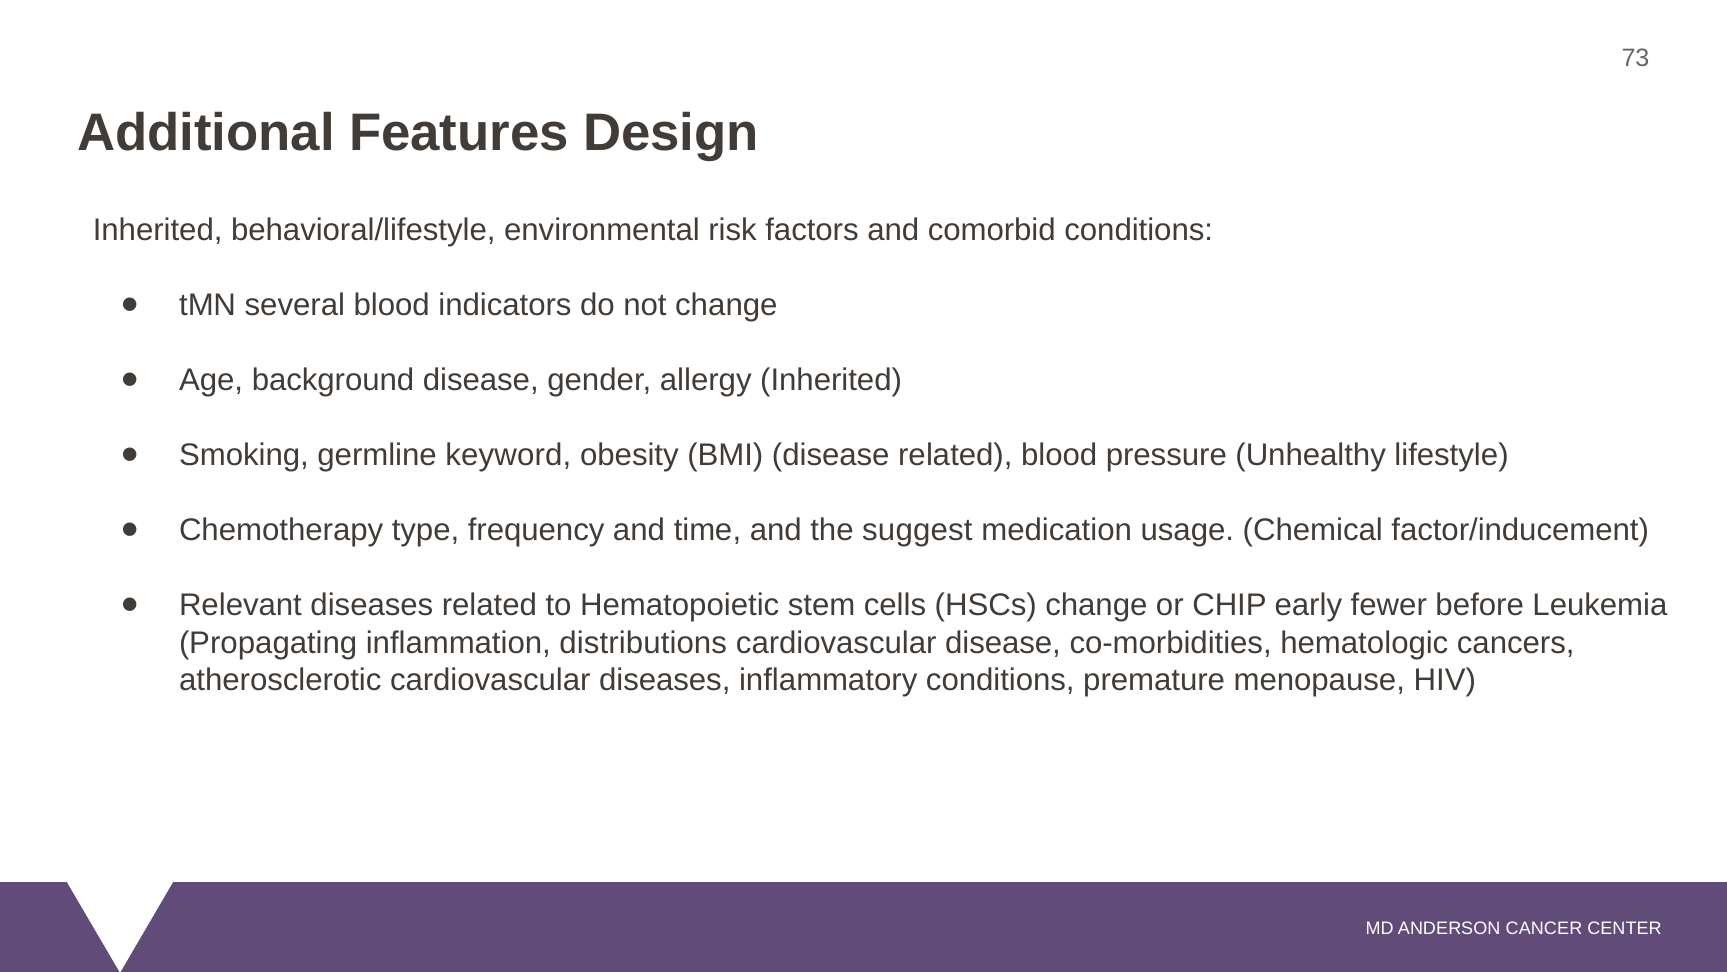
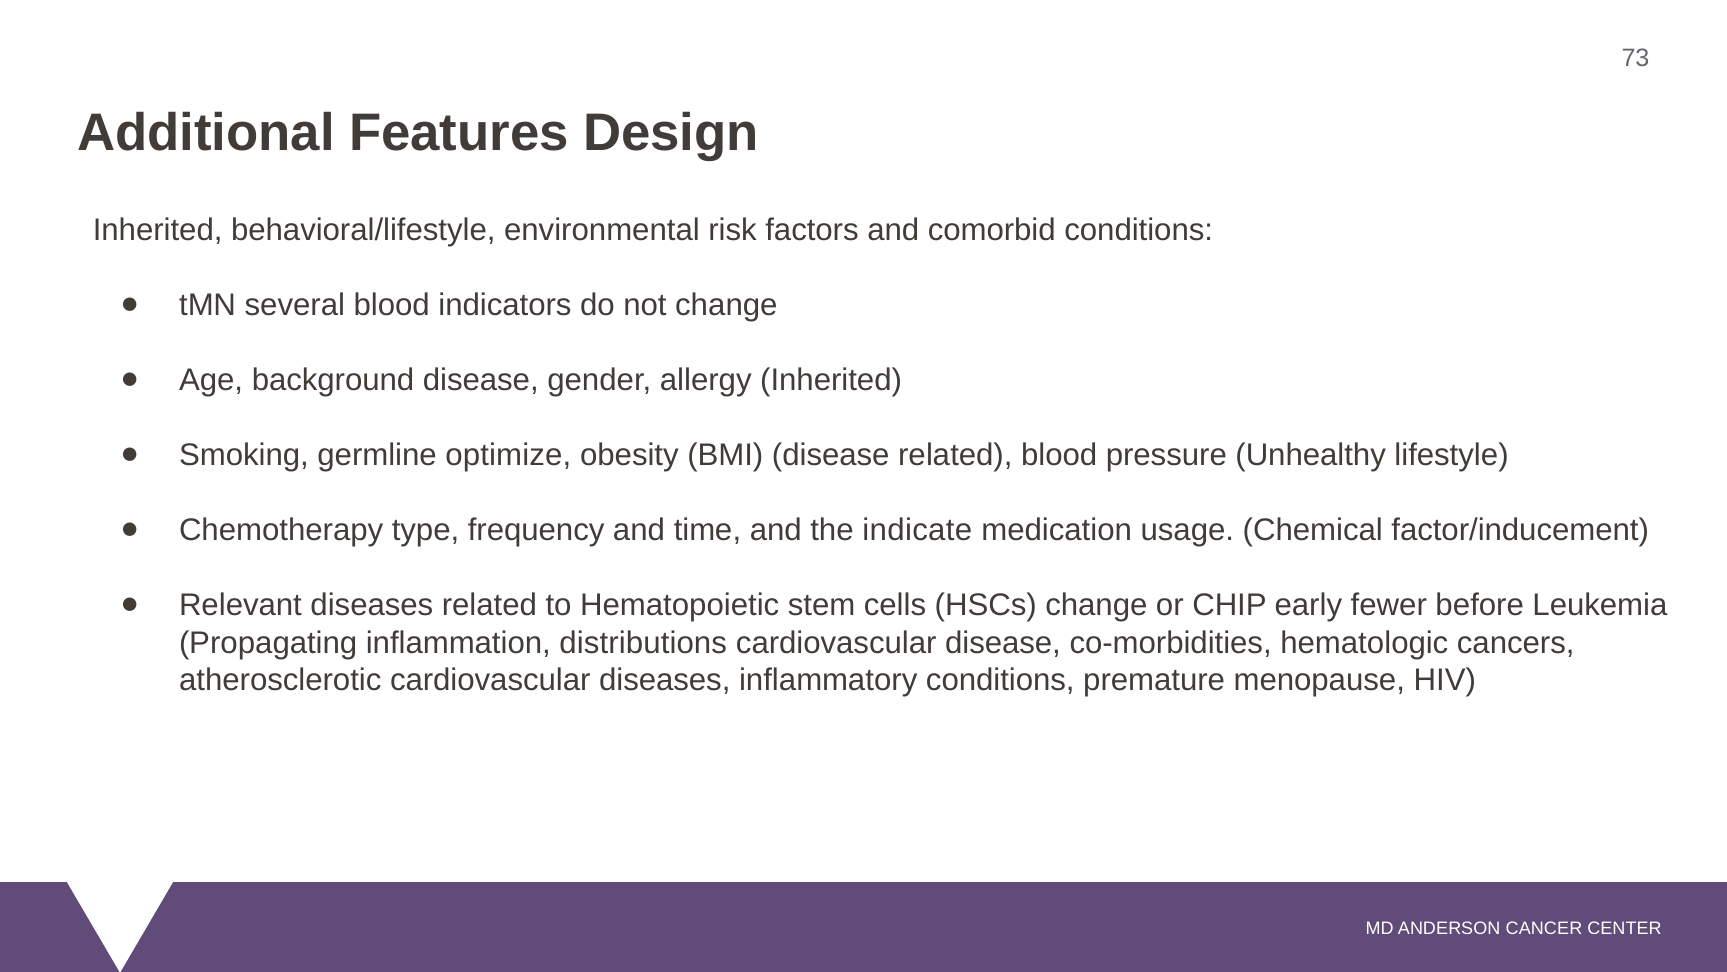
keyword: keyword -> optimize
suggest: suggest -> indicate
